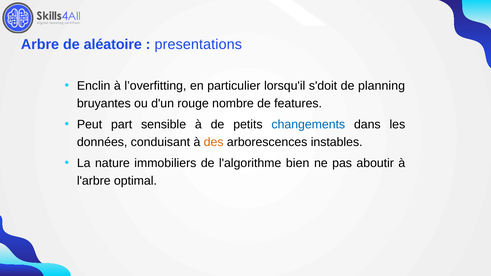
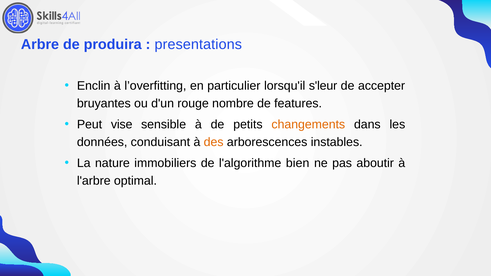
aléatoire: aléatoire -> produira
s'doit: s'doit -> s'leur
planning: planning -> accepter
part: part -> vise
changements colour: blue -> orange
